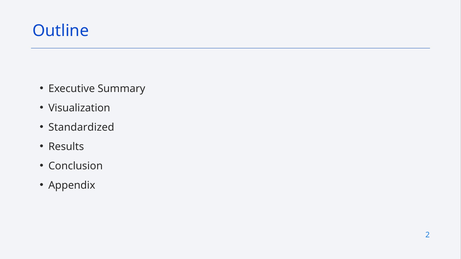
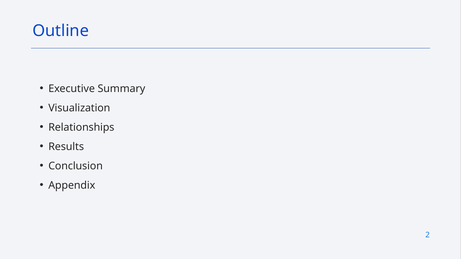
Standardized: Standardized -> Relationships
